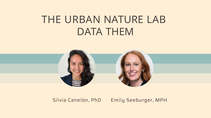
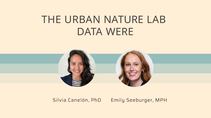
THEM: THEM -> WERE
